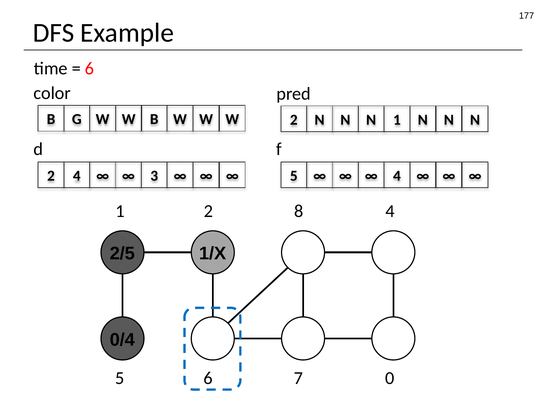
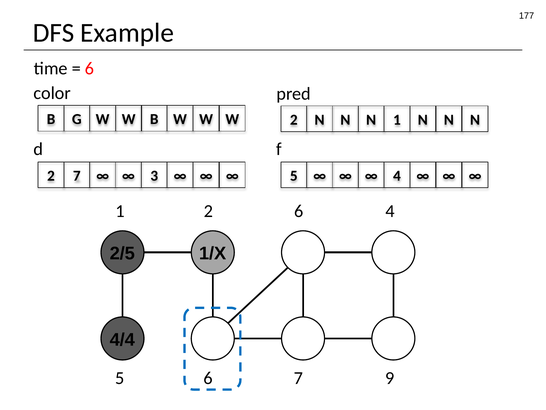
2 4: 4 -> 7
1 8: 8 -> 6
0/4: 0/4 -> 4/4
0: 0 -> 9
